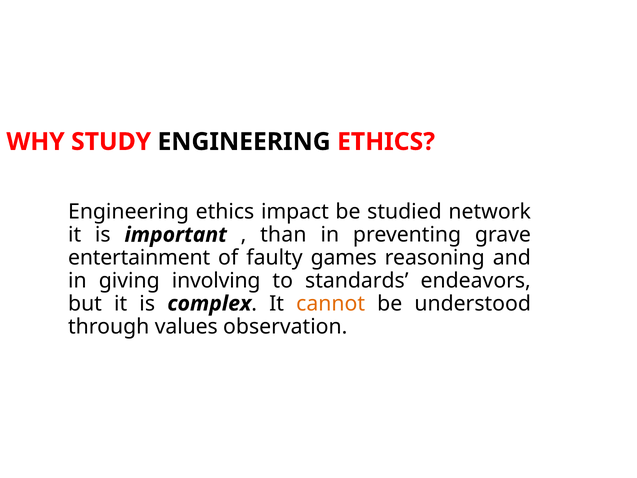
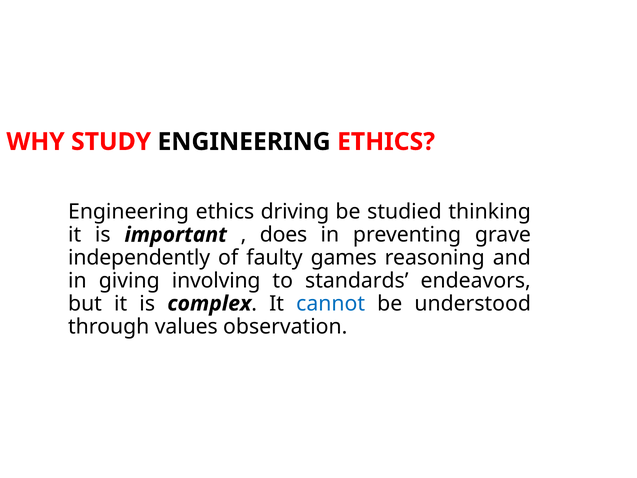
impact: impact -> driving
network: network -> thinking
than: than -> does
entertainment: entertainment -> independently
cannot colour: orange -> blue
